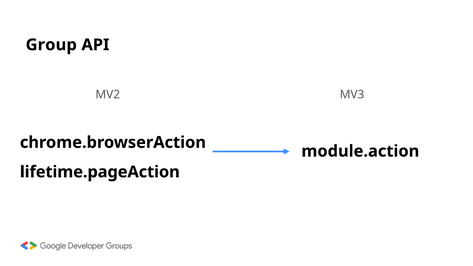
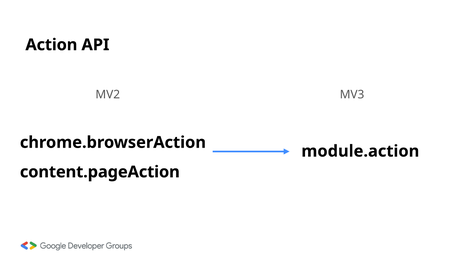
Group: Group -> Action
lifetime.pageAction: lifetime.pageAction -> content.pageAction
